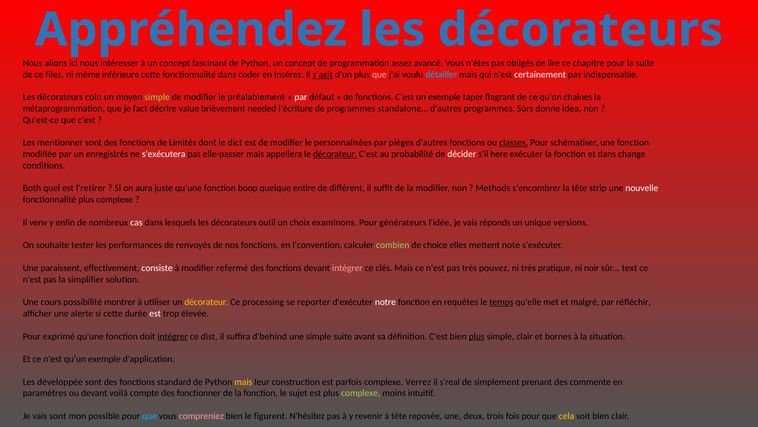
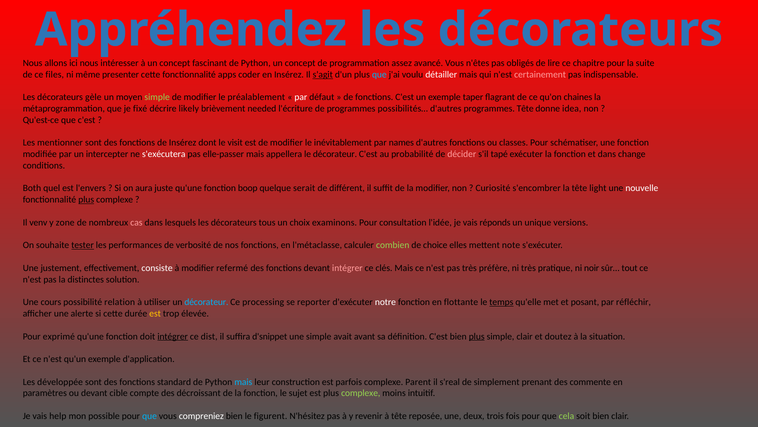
inférieure: inférieure -> presenter
fonctionnalité dans: dans -> apps
que at (379, 74) colour: pink -> light blue
détailler colour: light blue -> white
certainement colour: white -> pink
coin: coin -> gèle
fact: fact -> fixé
value: value -> likely
standalone…: standalone… -> possibilités…
programmes Sûrs: Sûrs -> Tête
de Limités: Limités -> Insérez
dict: dict -> visit
personnalisées: personnalisées -> inévitablement
pièges: pièges -> names
classes underline: present -> none
enregistrés: enregistrés -> intercepter
décorateur at (335, 154) underline: present -> none
décider colour: white -> pink
here: here -> tapé
l'retirer: l'retirer -> l'envers
entire: entire -> serait
Methods: Methods -> Curiosité
strip: strip -> light
plus at (86, 199) underline: none -> present
enfin: enfin -> zone
cas colour: white -> pink
outil: outil -> tous
générateurs: générateurs -> consultation
tester underline: none -> present
renvoyés: renvoyés -> verbosité
l'convention: l'convention -> l'métaclasse
paraissent: paraissent -> justement
pouvez: pouvez -> préfère
text: text -> tout
simplifier: simplifier -> distinctes
montrer: montrer -> relation
décorateur at (206, 302) colour: yellow -> light blue
requêtes: requêtes -> flottante
malgré: malgré -> posant
est at (155, 313) colour: white -> yellow
d'behind: d'behind -> d'snippet
simple suite: suite -> avait
bornes: bornes -> doutez
mais at (243, 381) colour: yellow -> light blue
Verrez: Verrez -> Parent
voilà: voilà -> cible
fonctionner: fonctionner -> décroissant
vais sont: sont -> help
compreniez colour: pink -> white
cela colour: yellow -> light green
